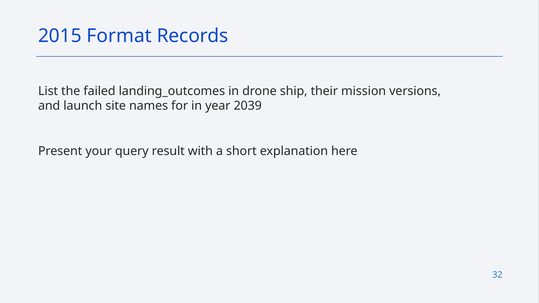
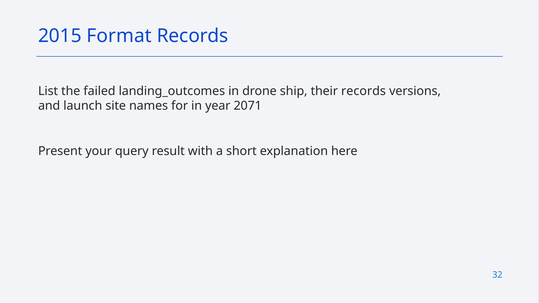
their mission: mission -> records
2039: 2039 -> 2071
